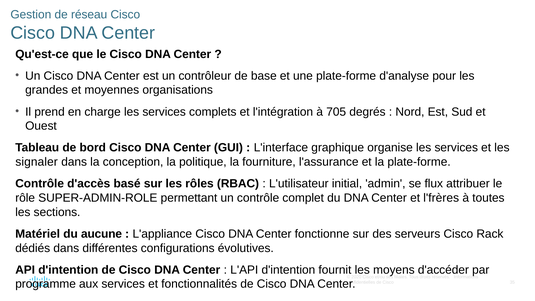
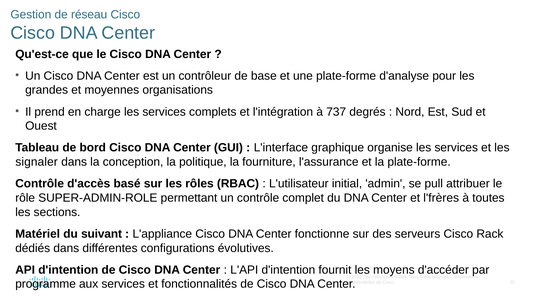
705: 705 -> 737
flux: flux -> pull
aucune: aucune -> suivant
